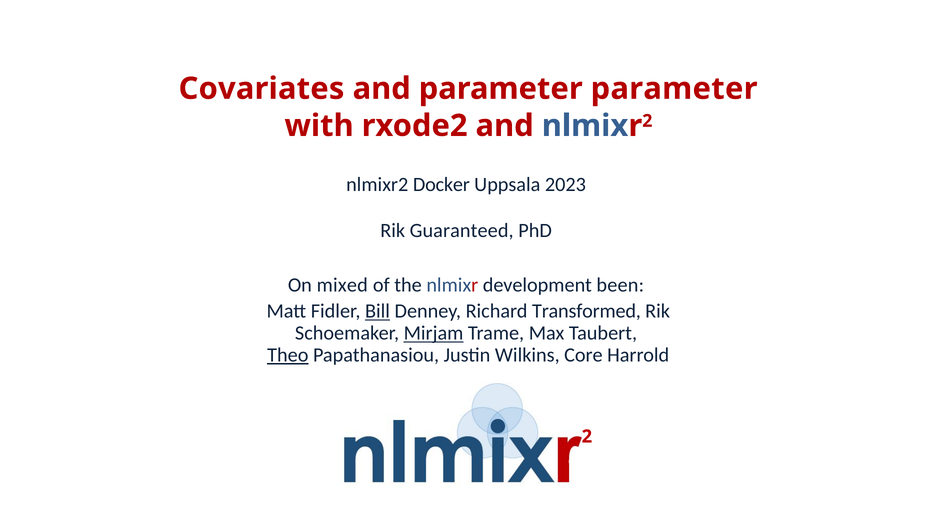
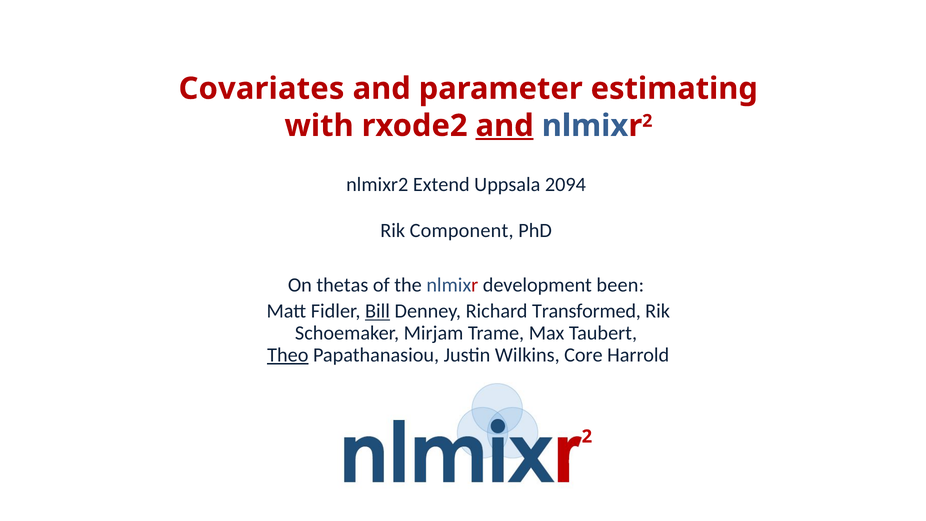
parameter parameter: parameter -> estimating
and at (505, 126) underline: none -> present
Docker: Docker -> Extend
2023: 2023 -> 2094
Guaranteed: Guaranteed -> Component
mixed: mixed -> thetas
Mirjam underline: present -> none
